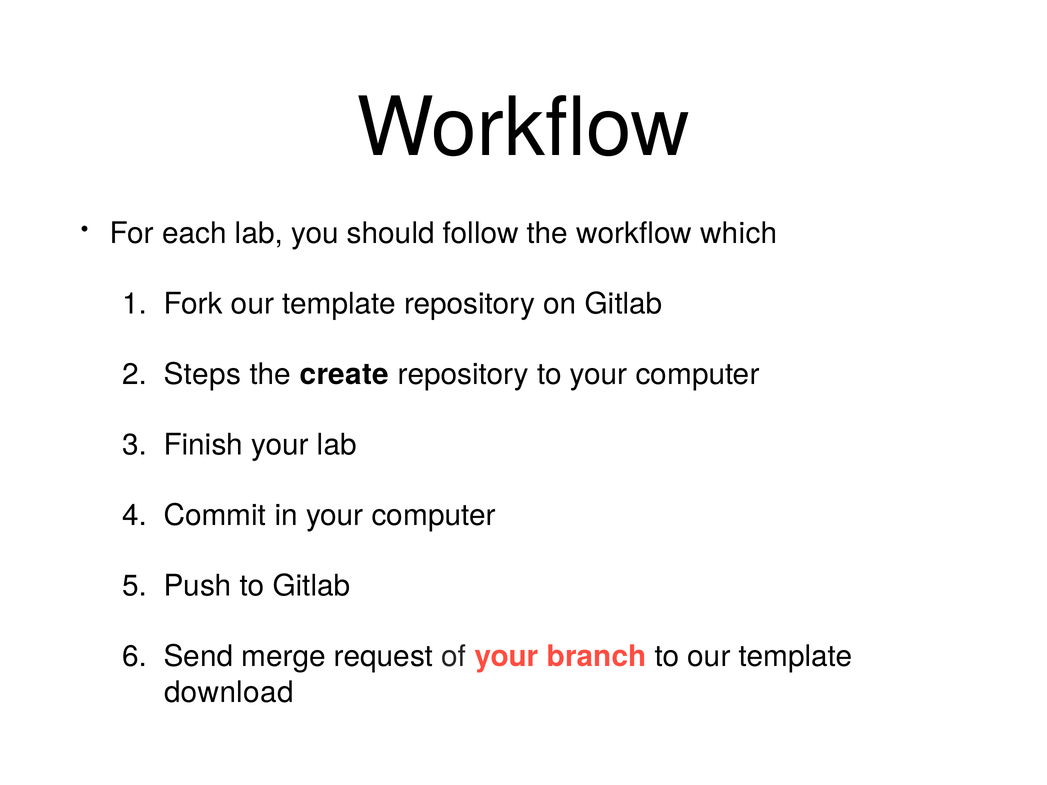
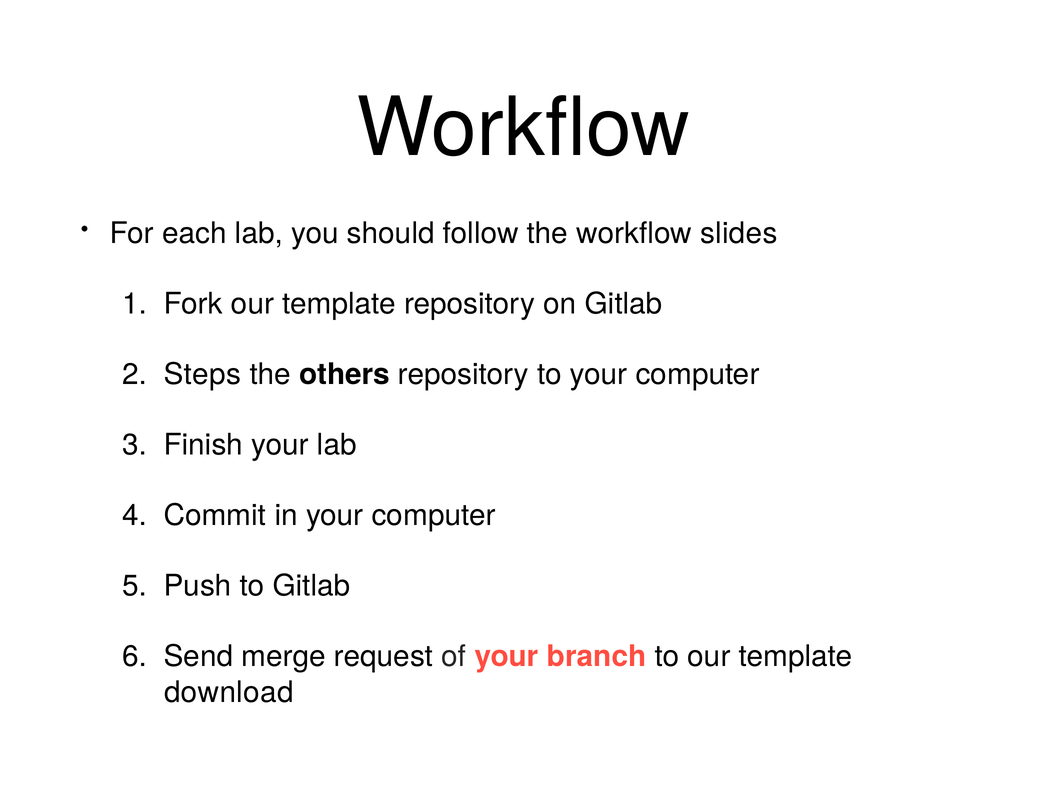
which: which -> slides
create: create -> others
